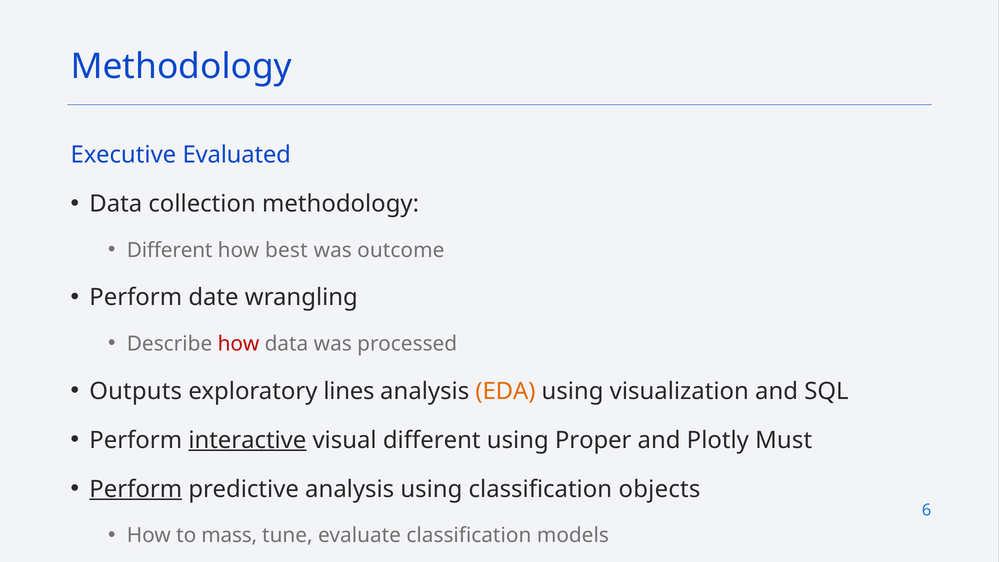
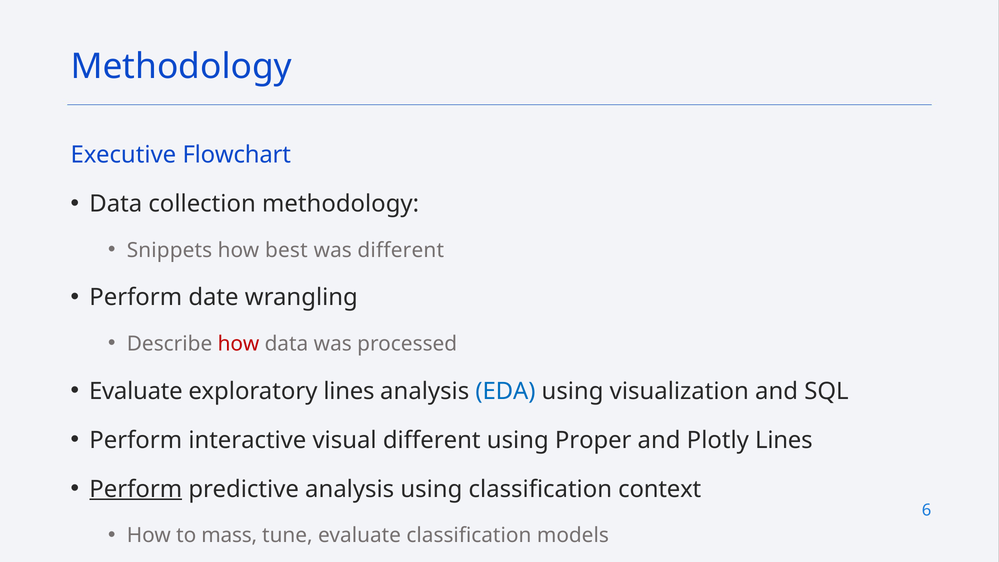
Evaluated: Evaluated -> Flowchart
Different at (170, 250): Different -> Snippets
was outcome: outcome -> different
Outputs at (136, 391): Outputs -> Evaluate
EDA colour: orange -> blue
interactive underline: present -> none
Plotly Must: Must -> Lines
objects: objects -> context
